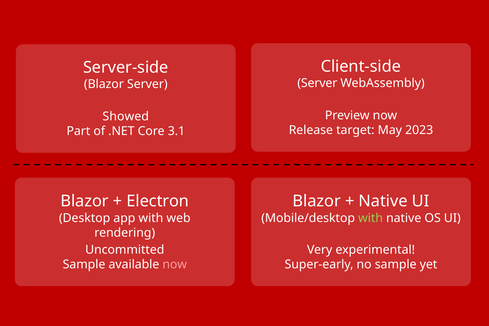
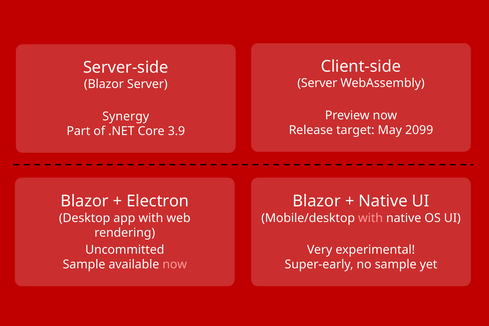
Showed: Showed -> Synergy
2023: 2023 -> 2099
3.1: 3.1 -> 3.9
with at (371, 218) colour: light green -> pink
